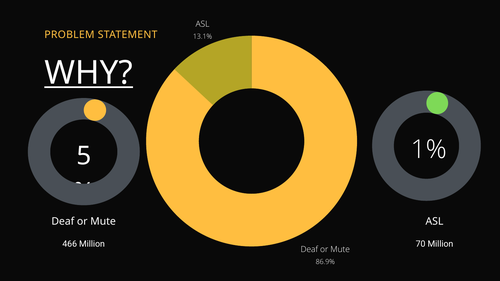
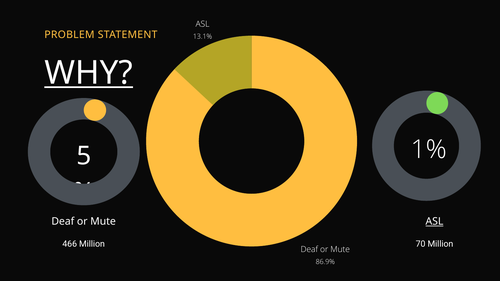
ASL at (434, 222) underline: none -> present
